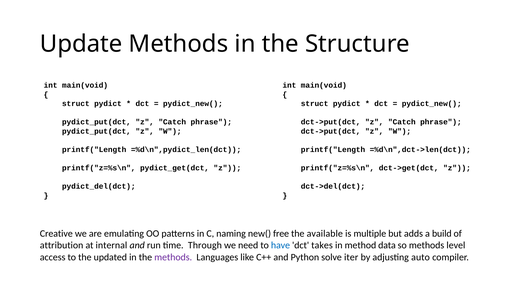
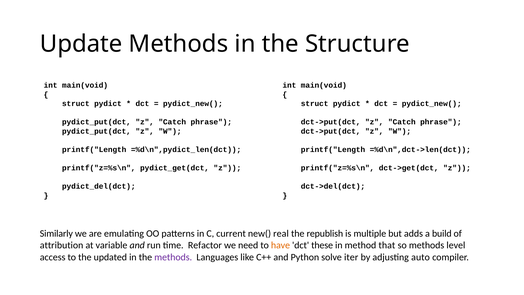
Creative: Creative -> Similarly
naming: naming -> current
free: free -> real
available: available -> republish
internal: internal -> variable
Through: Through -> Refactor
have colour: blue -> orange
takes: takes -> these
data: data -> that
